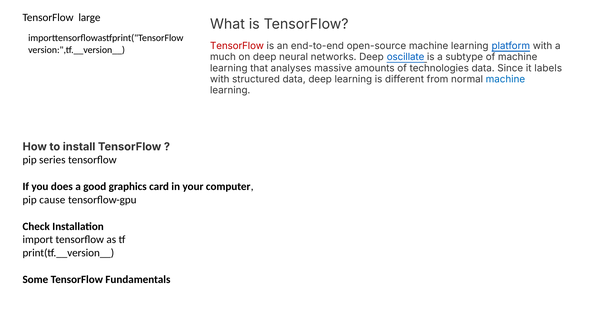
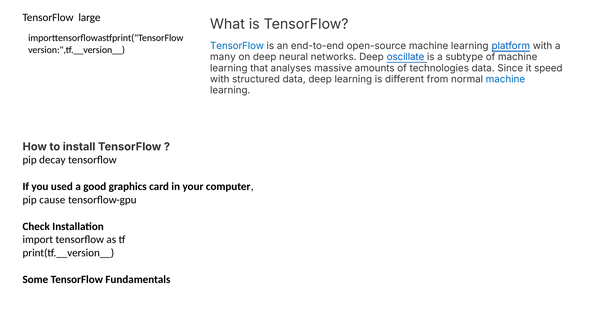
TensorFlow at (237, 46) colour: red -> blue
much: much -> many
labels: labels -> speed
series: series -> decay
does: does -> used
